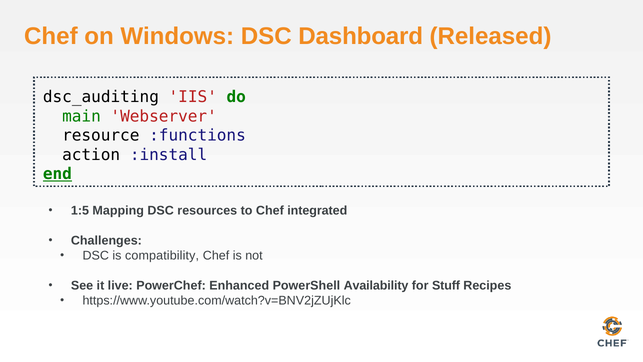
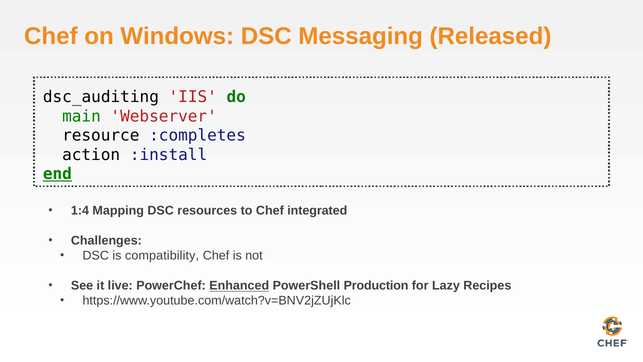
Dashboard: Dashboard -> Messaging
:functions: :functions -> :completes
1:5: 1:5 -> 1:4
Enhanced underline: none -> present
Availability: Availability -> Production
Stuff: Stuff -> Lazy
